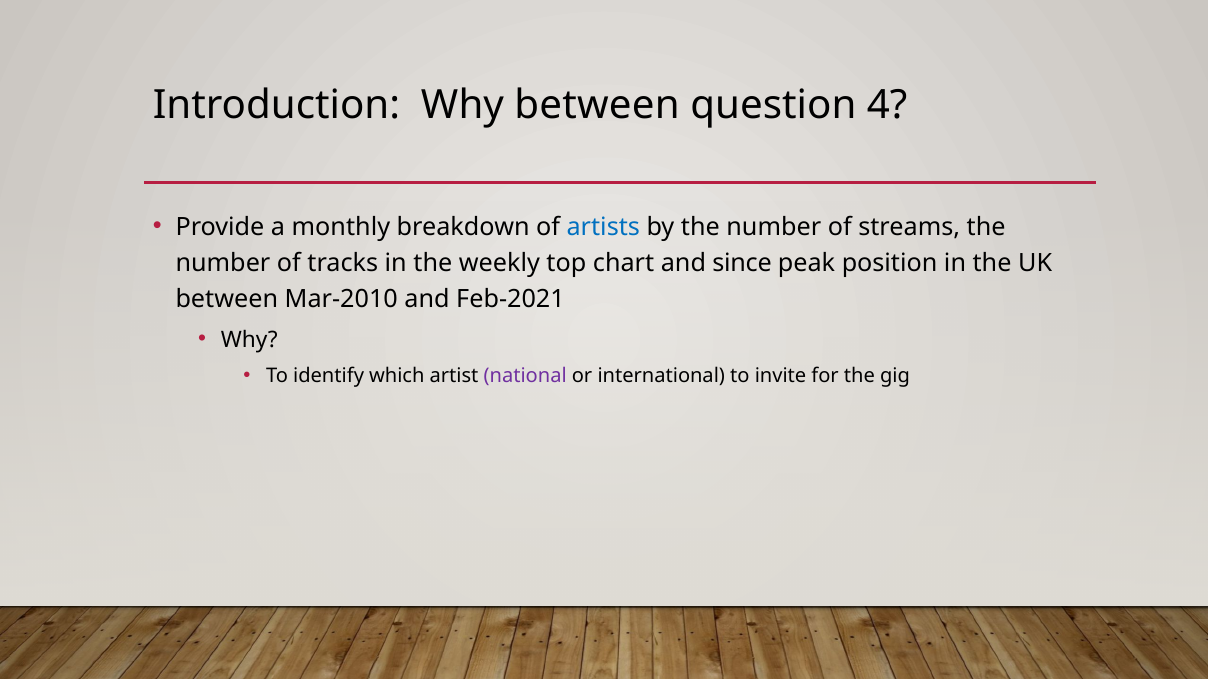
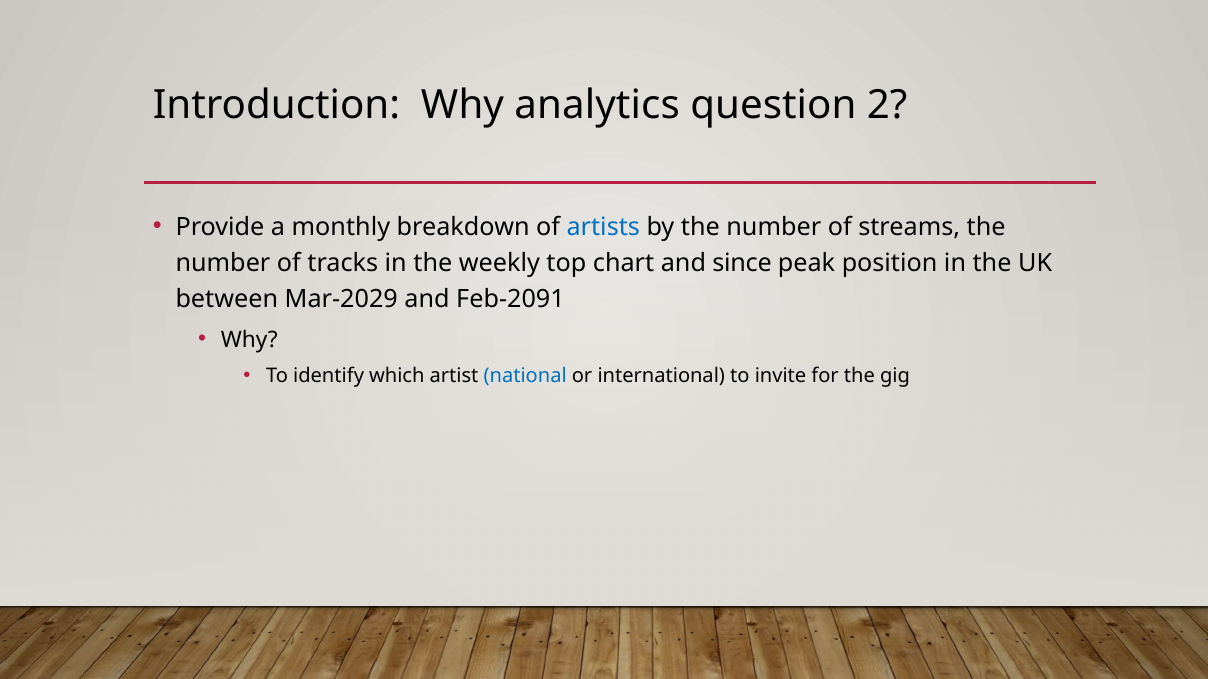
Why between: between -> analytics
4: 4 -> 2
Mar-2010: Mar-2010 -> Mar-2029
Feb-2021: Feb-2021 -> Feb-2091
national colour: purple -> blue
